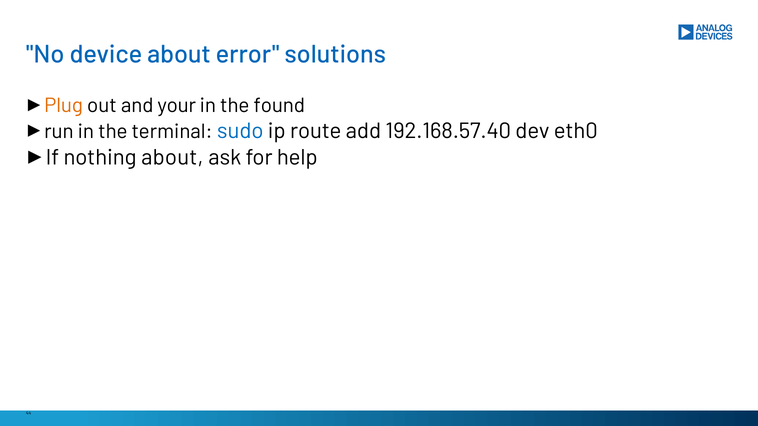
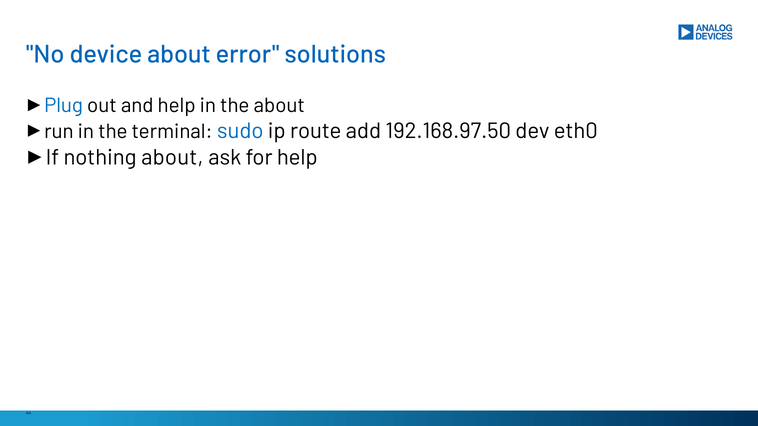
Plug colour: orange -> blue
and your: your -> help
the found: found -> about
192.168.57.40: 192.168.57.40 -> 192.168.97.50
